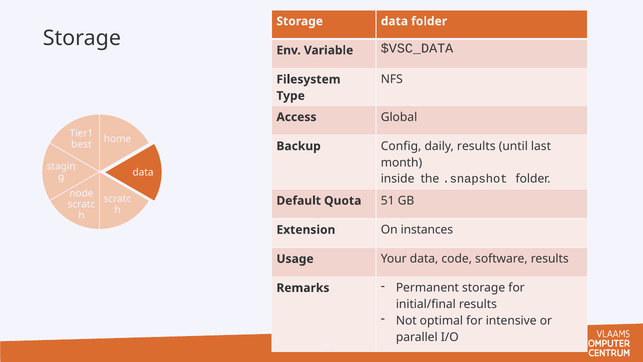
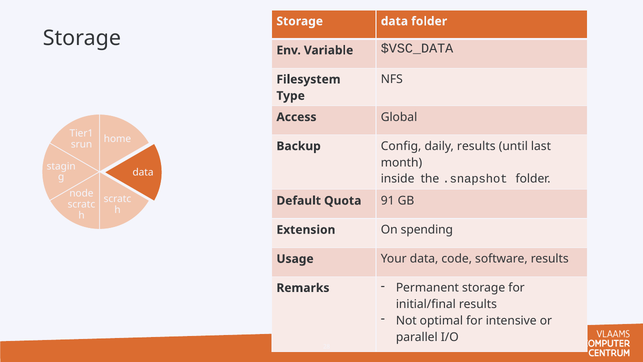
best: best -> srun
51: 51 -> 91
instances: instances -> spending
